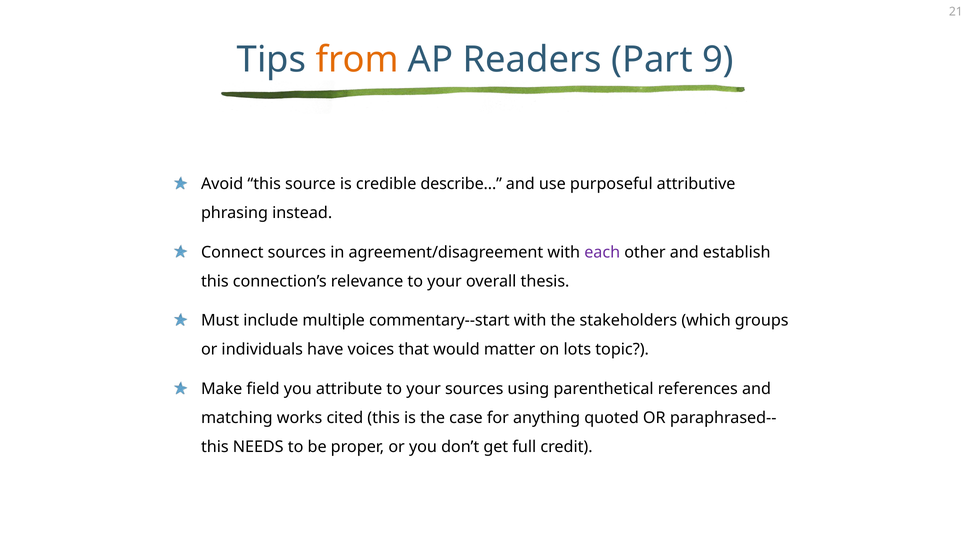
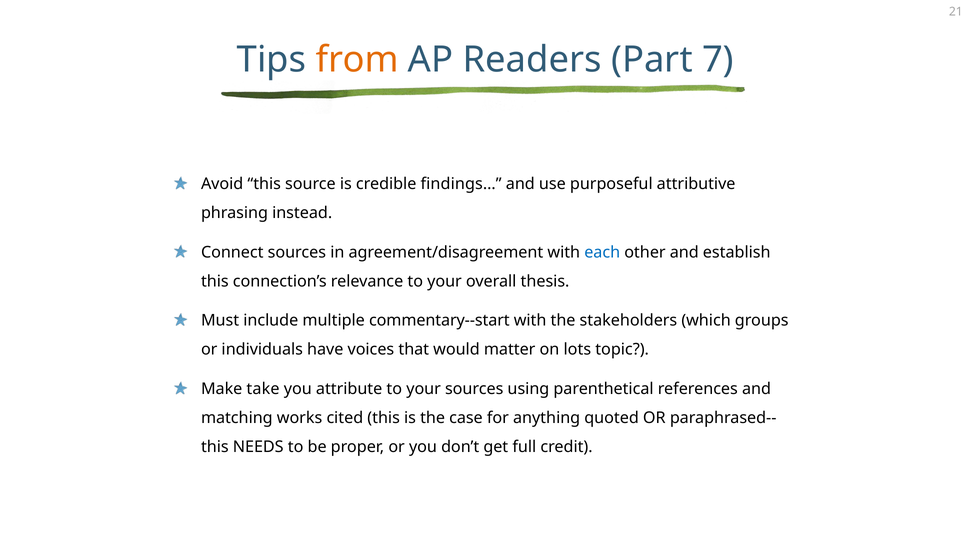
9: 9 -> 7
describe…: describe… -> findings…
each colour: purple -> blue
field: field -> take
